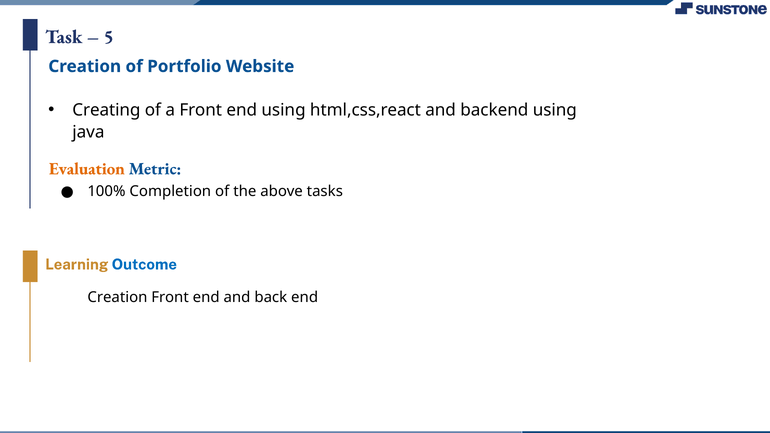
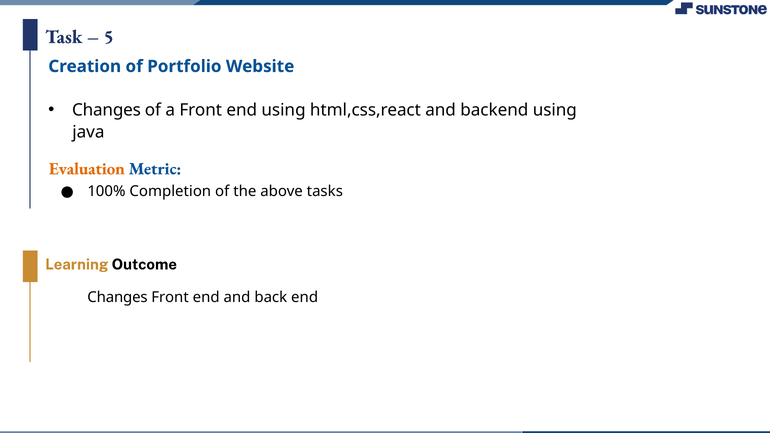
Creating at (106, 110): Creating -> Changes
Outcome colour: blue -> black
Creation at (117, 297): Creation -> Changes
